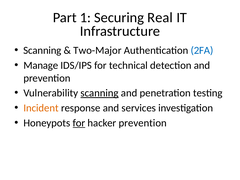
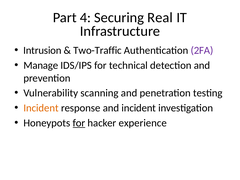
1: 1 -> 4
Scanning at (42, 50): Scanning -> Intrusion
Two-Major: Two-Major -> Two-Traffic
2FA colour: blue -> purple
scanning at (100, 93) underline: present -> none
and services: services -> incident
hacker prevention: prevention -> experience
